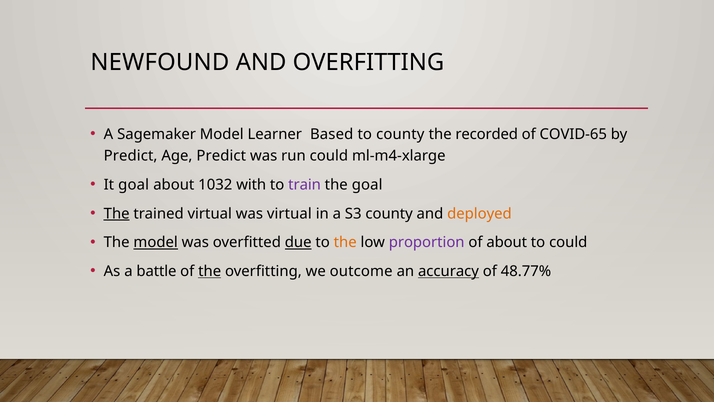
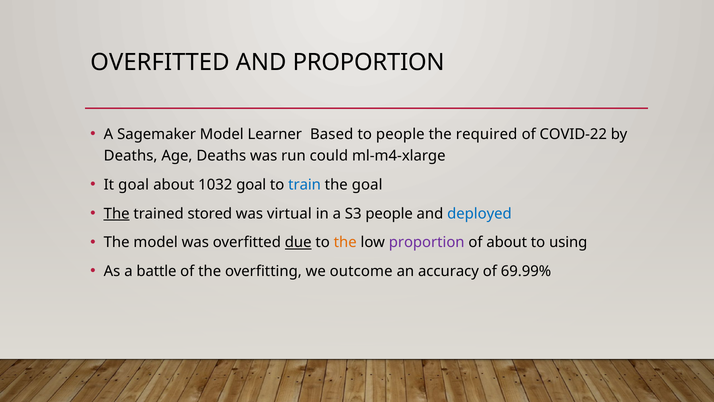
NEWFOUND at (160, 63): NEWFOUND -> OVERFITTED
AND OVERFITTING: OVERFITTING -> PROPORTION
to county: county -> people
recorded: recorded -> required
COVID-65: COVID-65 -> COVID-22
Predict at (131, 156): Predict -> Deaths
Age Predict: Predict -> Deaths
1032 with: with -> goal
train colour: purple -> blue
trained virtual: virtual -> stored
S3 county: county -> people
deployed colour: orange -> blue
model at (156, 242) underline: present -> none
to could: could -> using
the at (210, 271) underline: present -> none
accuracy underline: present -> none
48.77%: 48.77% -> 69.99%
